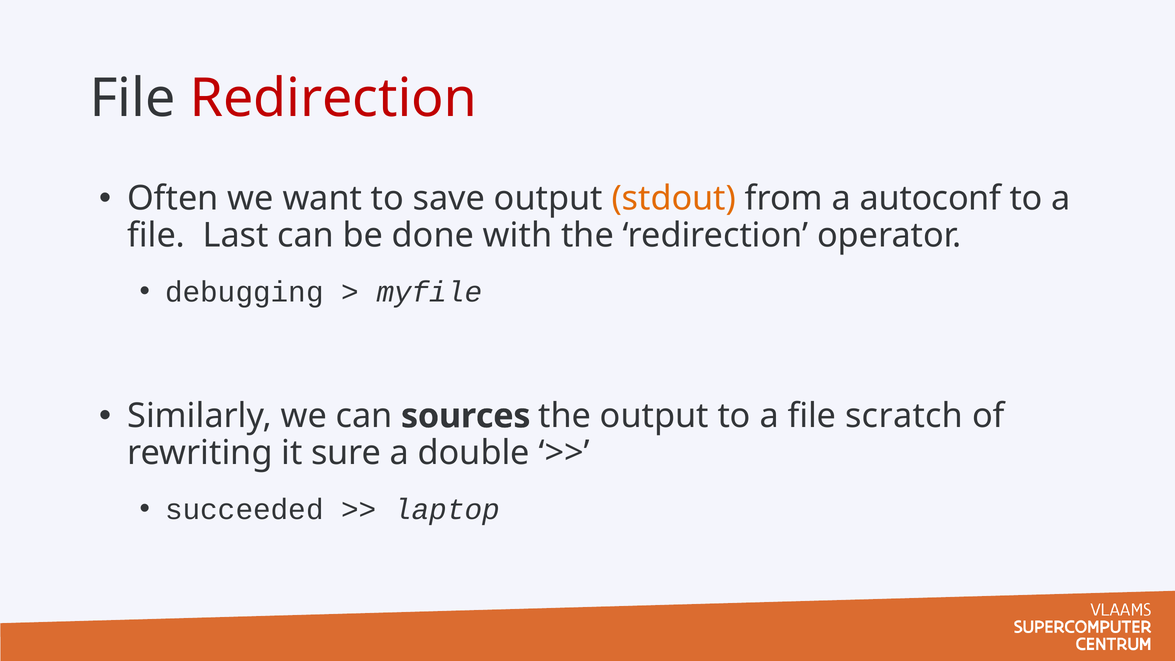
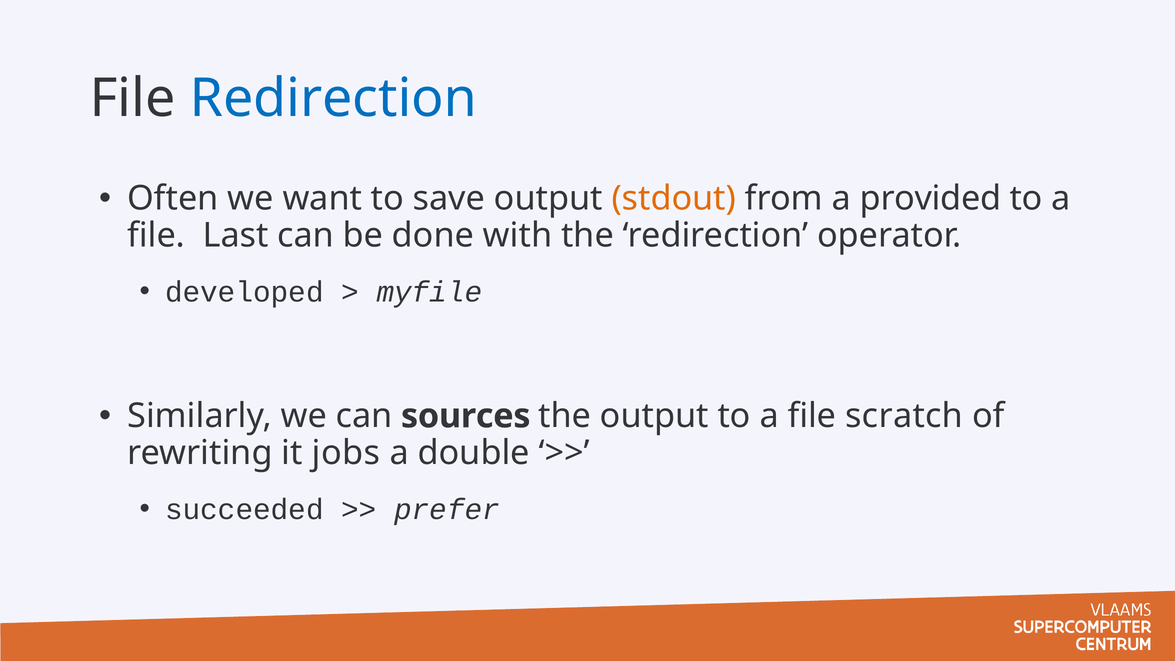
Redirection at (333, 99) colour: red -> blue
autoconf: autoconf -> provided
debugging: debugging -> developed
sure: sure -> jobs
laptop: laptop -> prefer
